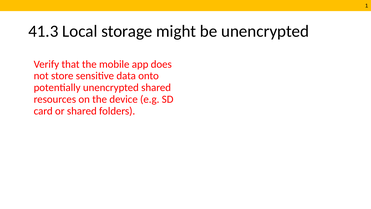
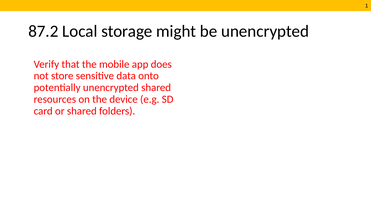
41.3: 41.3 -> 87.2
